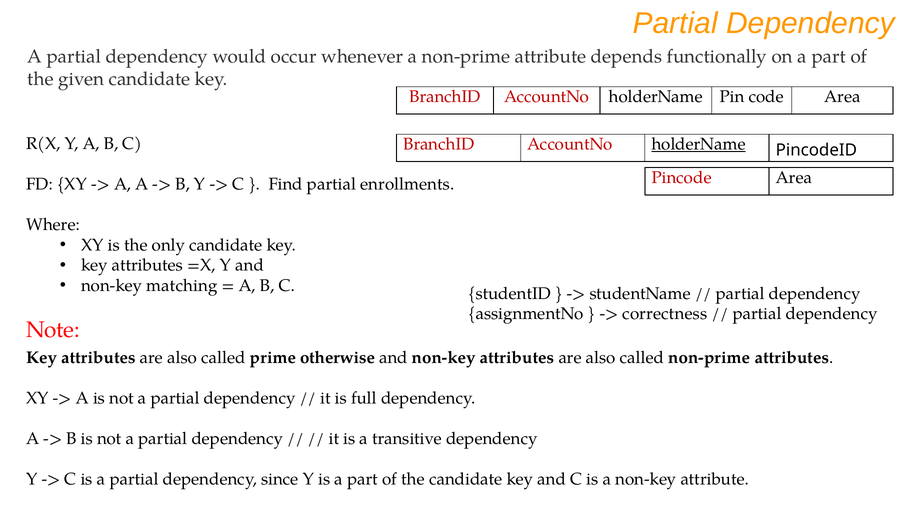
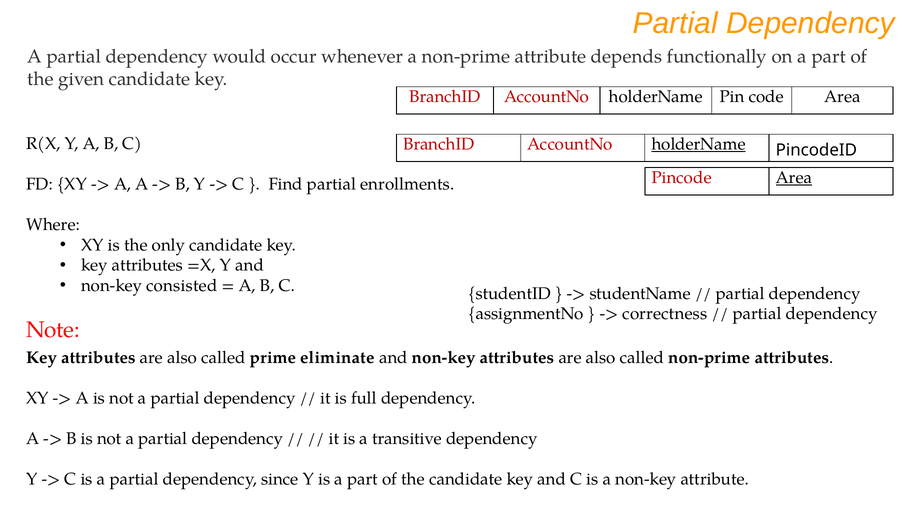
Area at (794, 178) underline: none -> present
matching: matching -> consisted
otherwise: otherwise -> eliminate
